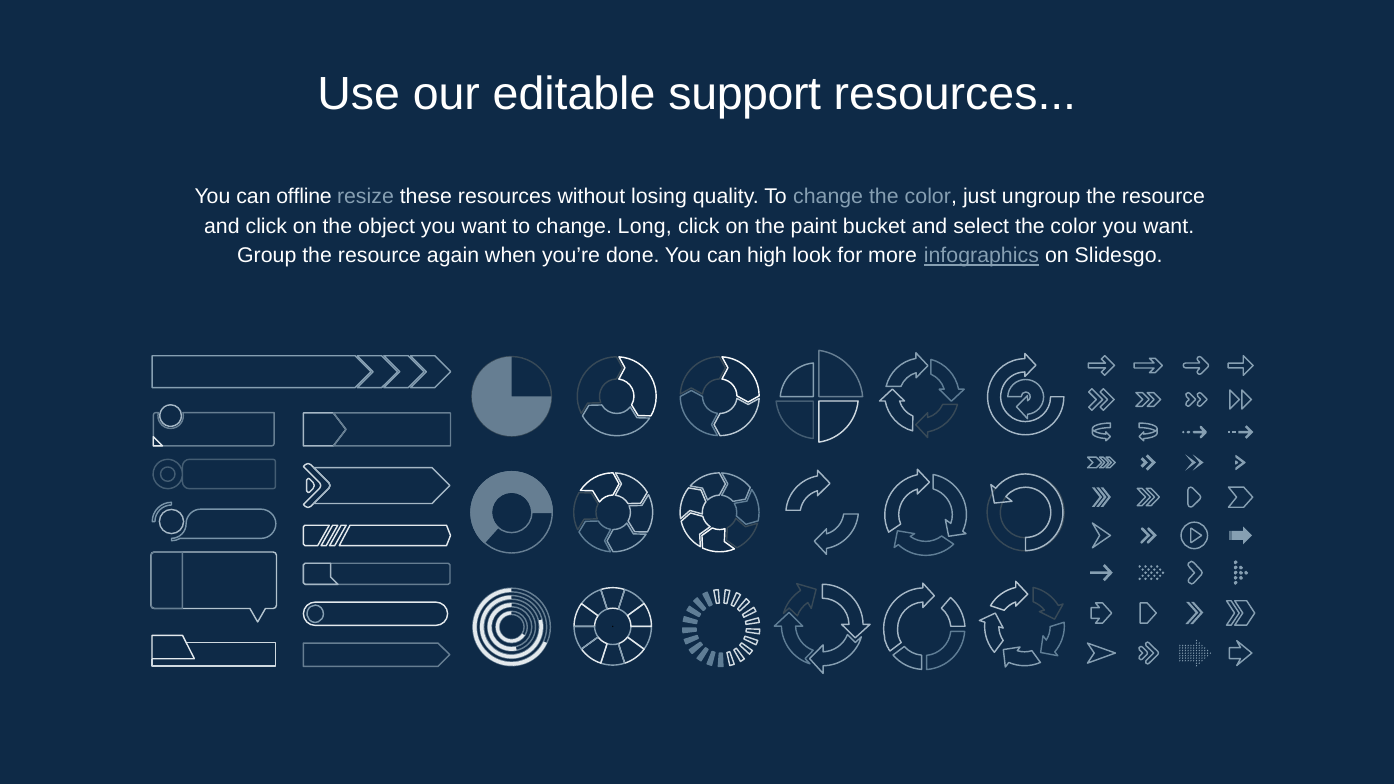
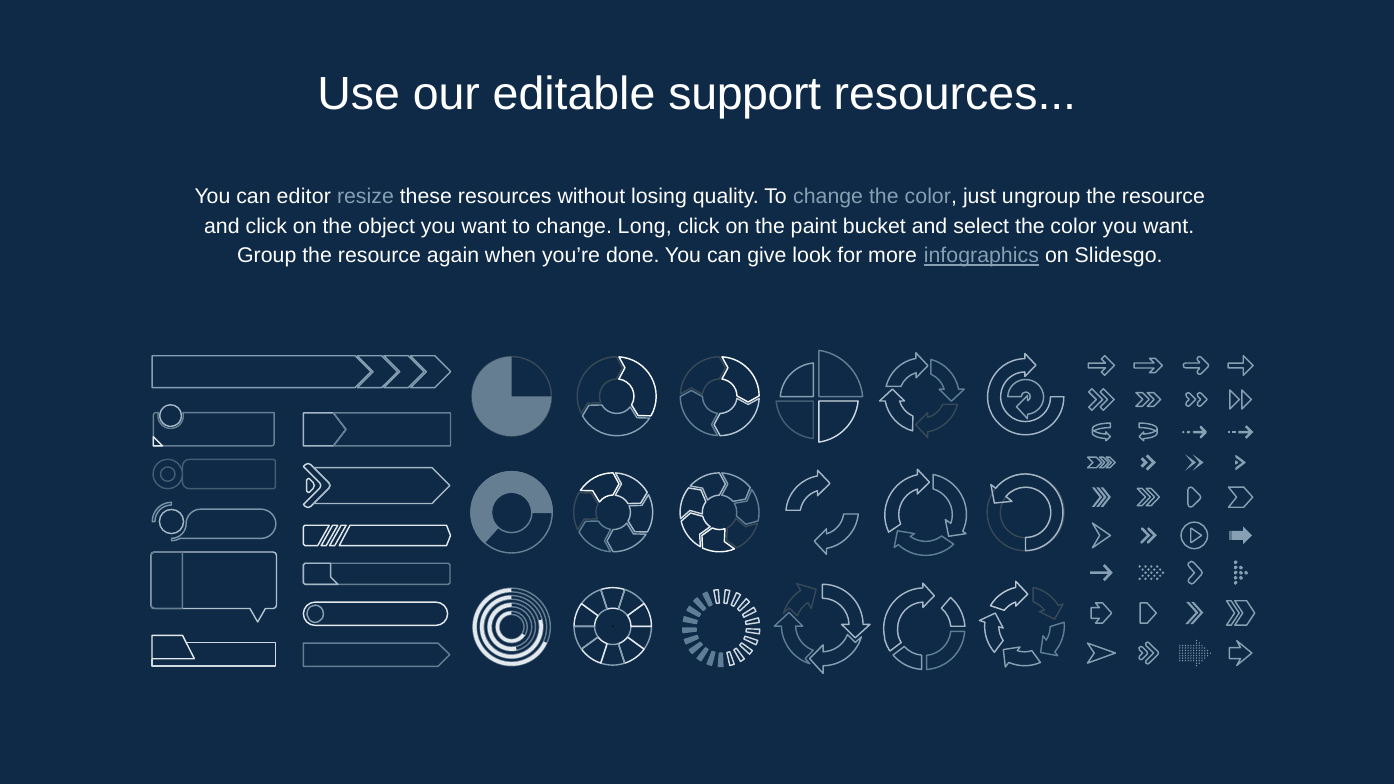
offline: offline -> editor
high: high -> give
